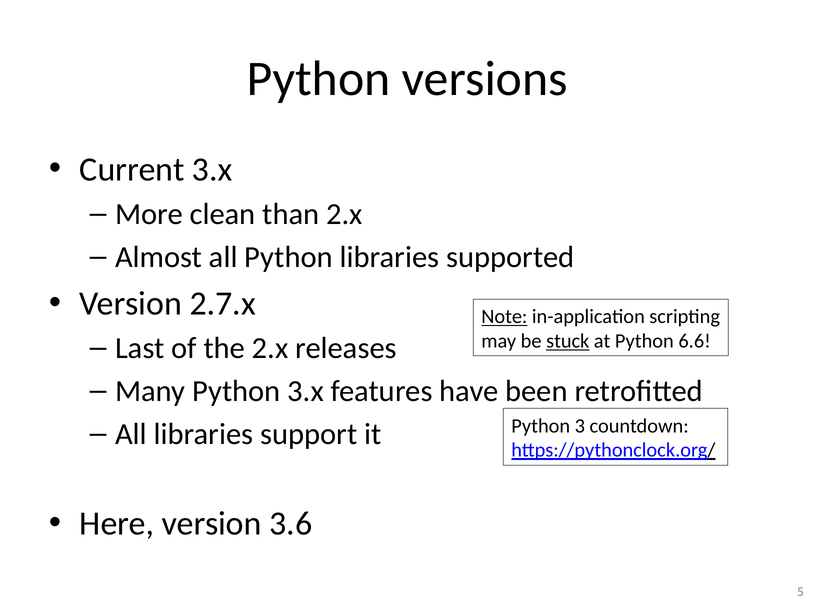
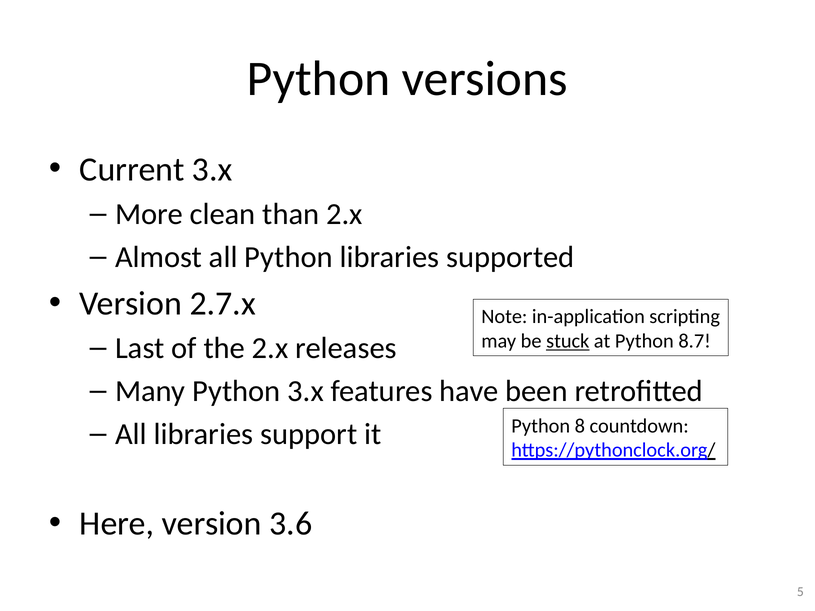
Note underline: present -> none
6.6: 6.6 -> 8.7
3: 3 -> 8
